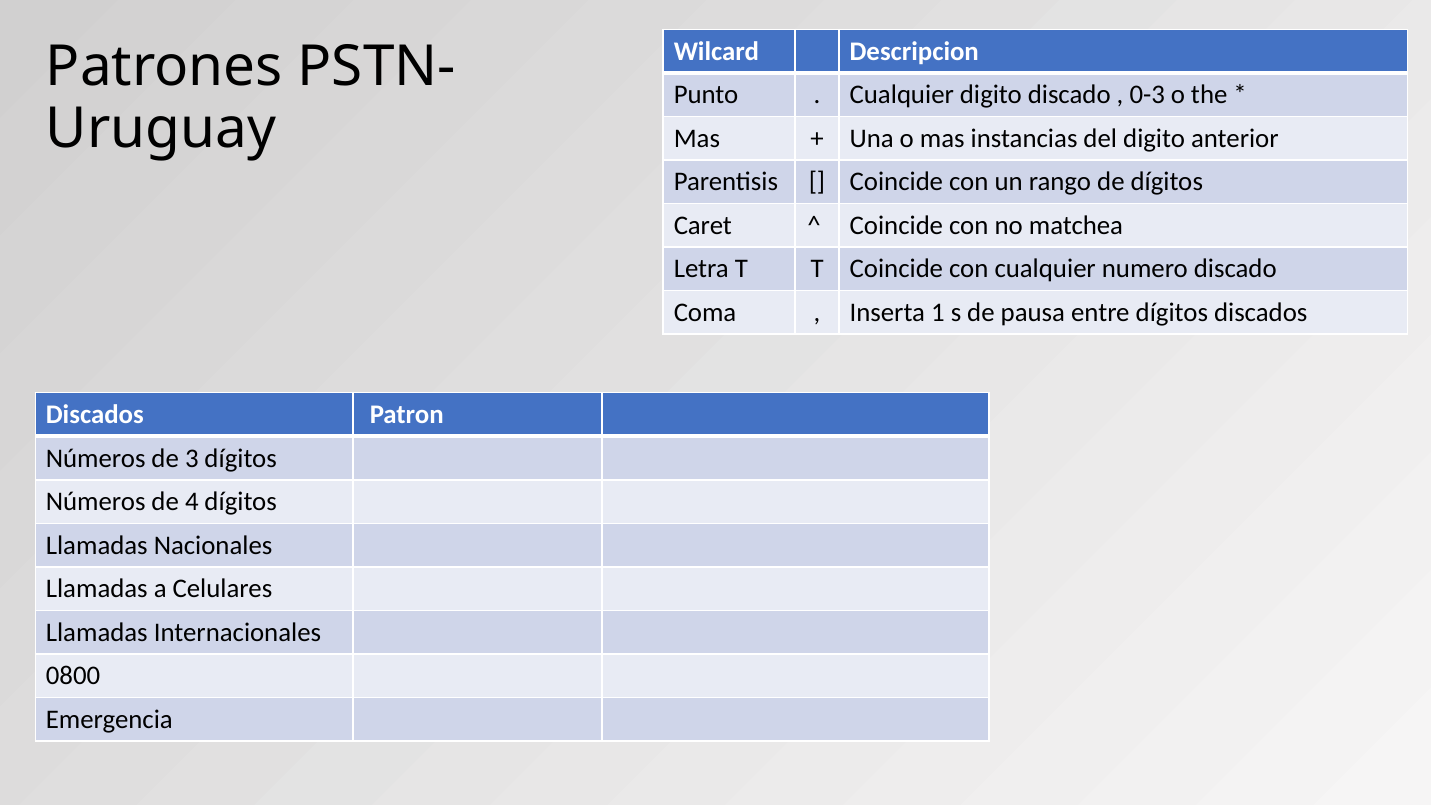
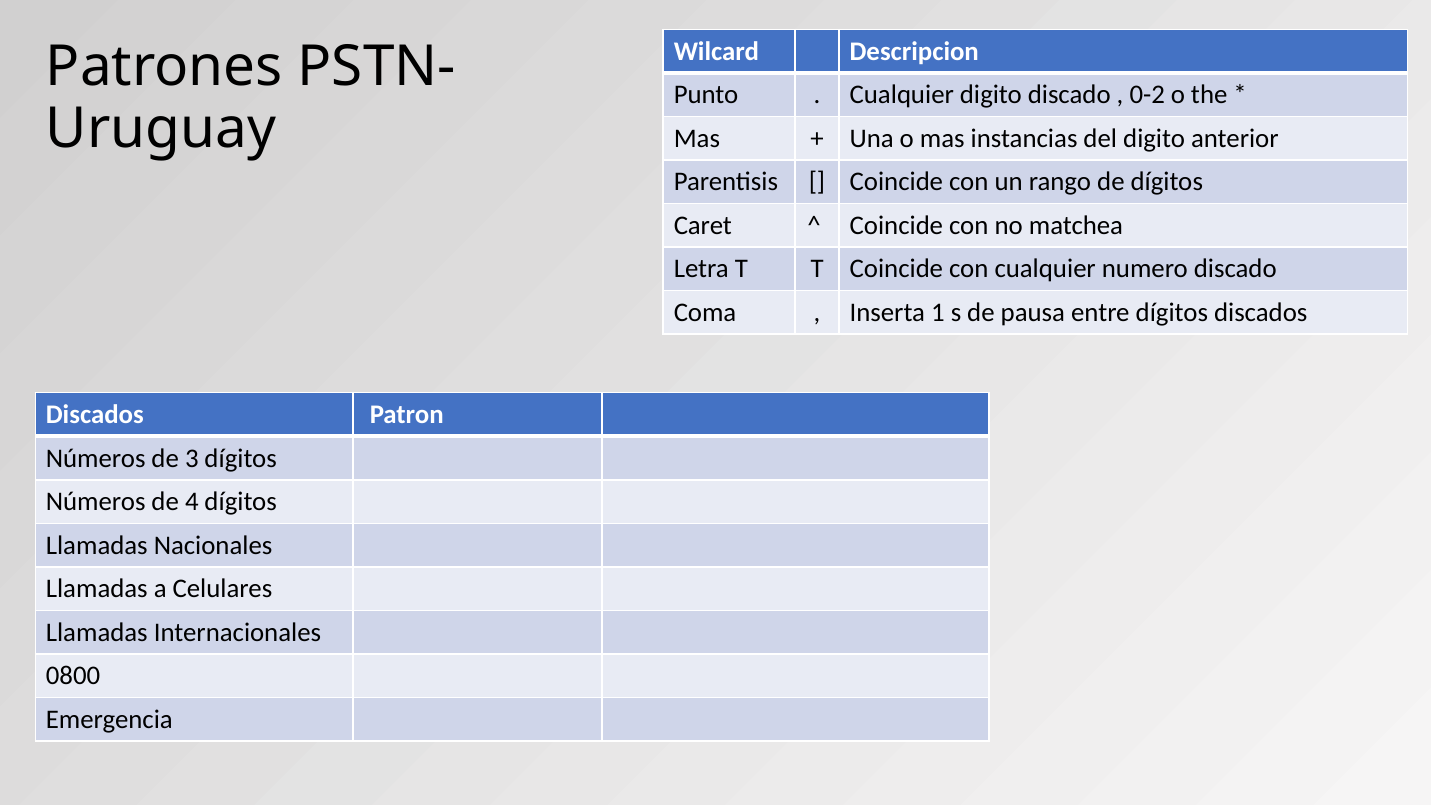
0-3: 0-3 -> 0-2
